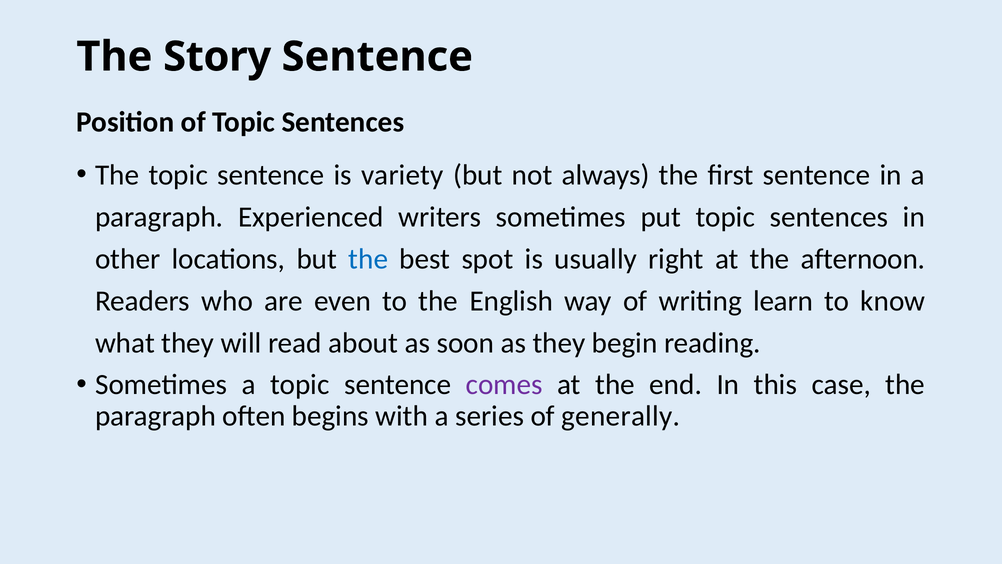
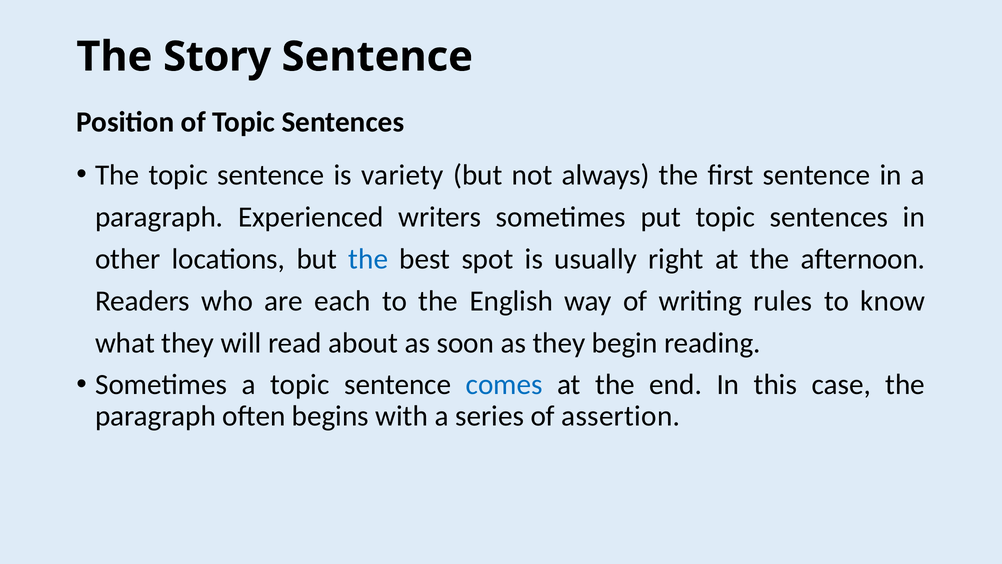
even: even -> each
learn: learn -> rules
comes colour: purple -> blue
generally: generally -> assertion
